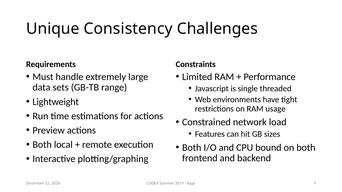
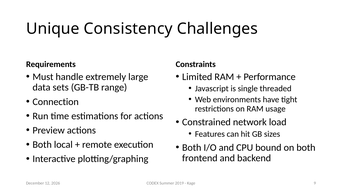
Lightweight: Lightweight -> Connection
